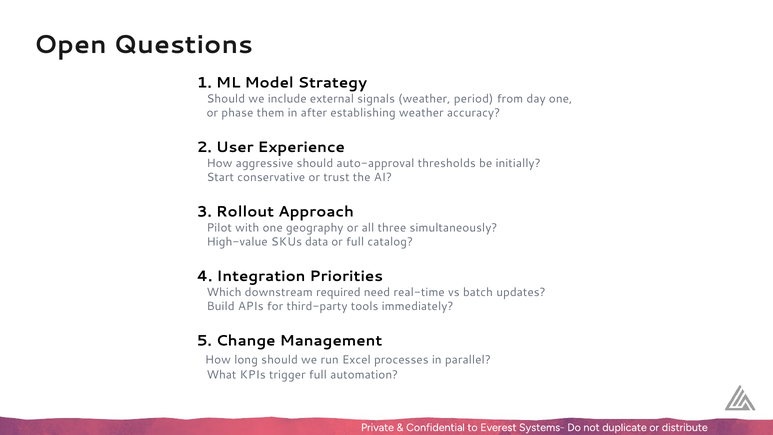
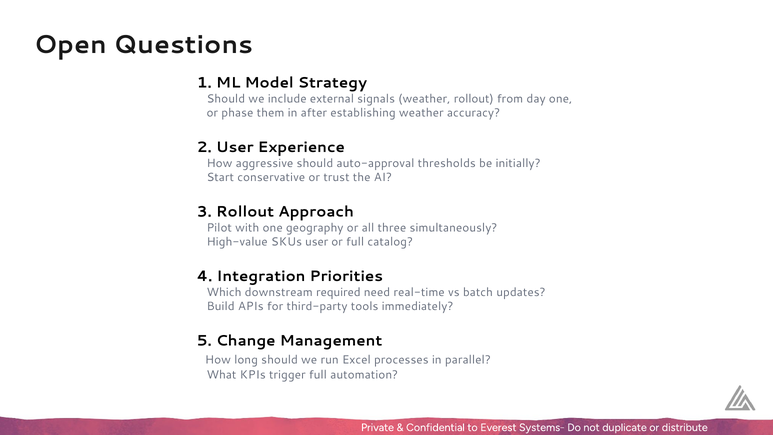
weather period: period -> rollout
SKUs data: data -> user
